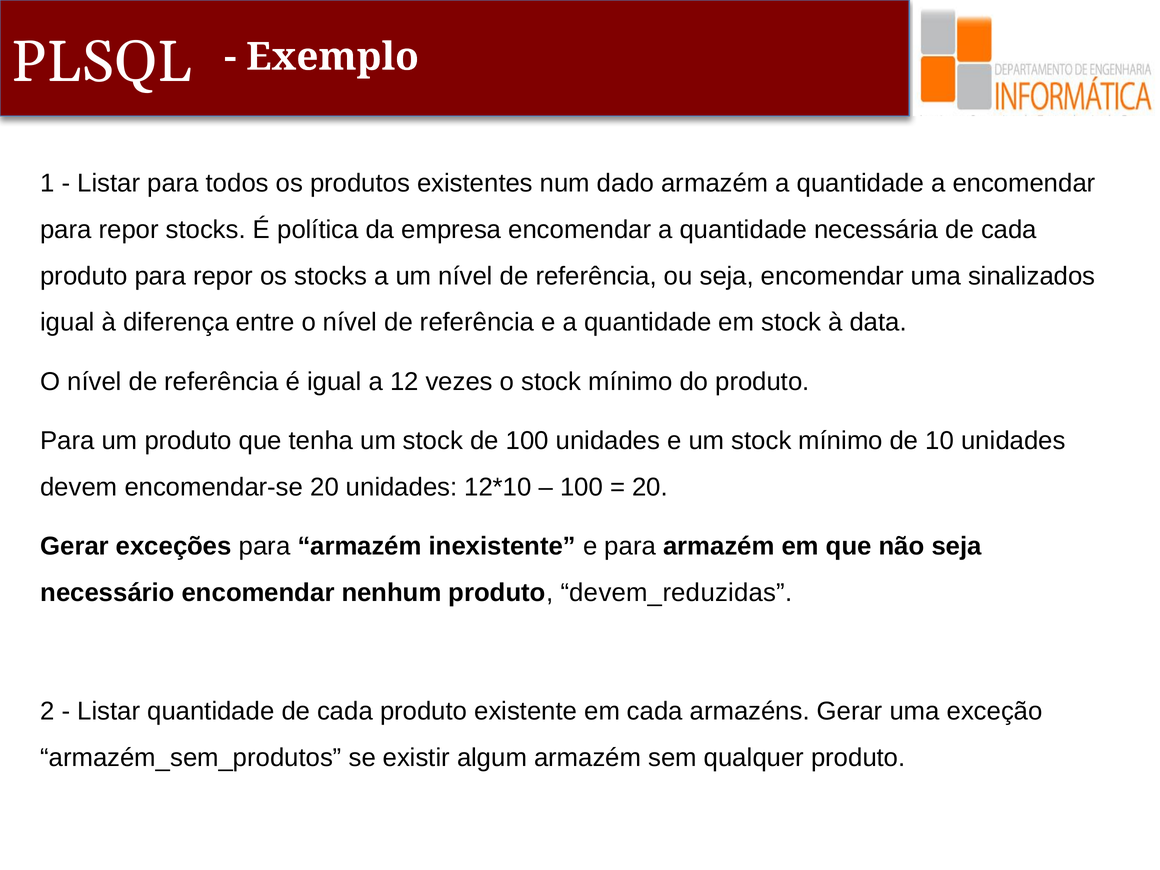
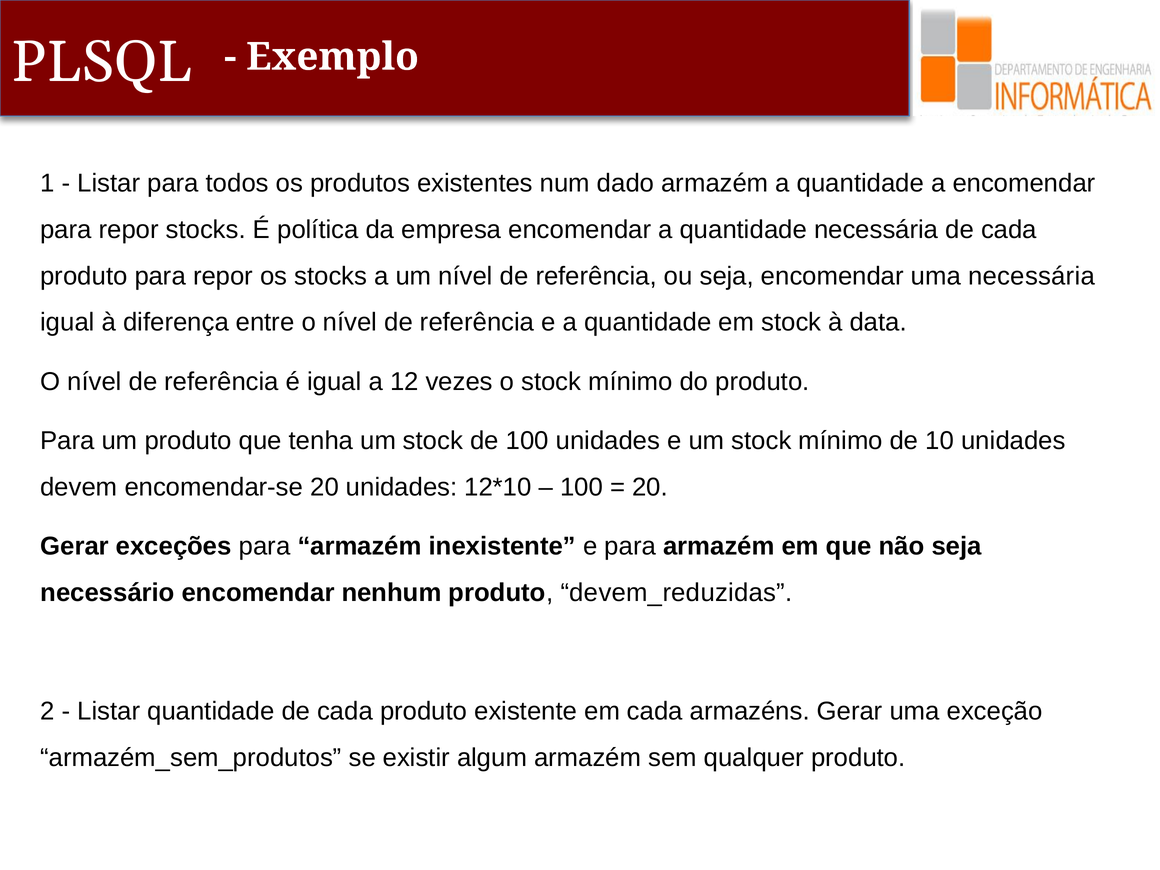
uma sinalizados: sinalizados -> necessária
